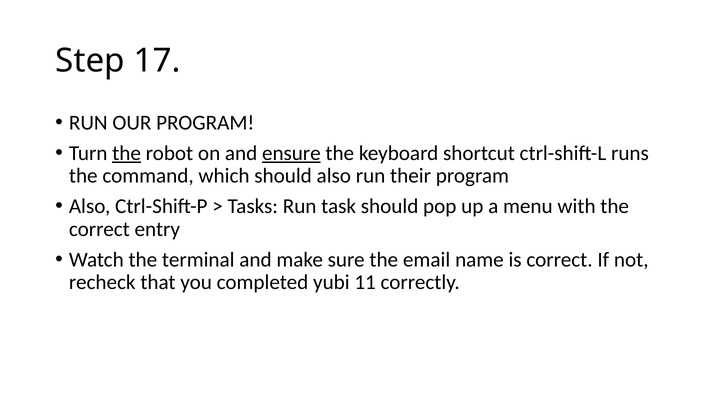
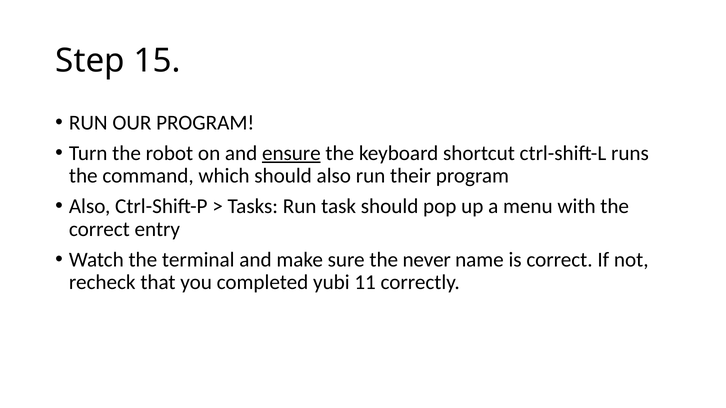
17: 17 -> 15
the at (127, 153) underline: present -> none
email: email -> never
